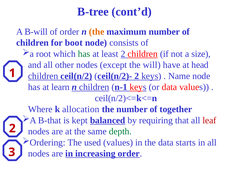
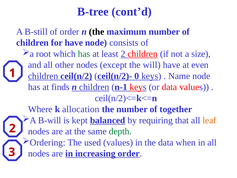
B-will: B-will -> B-still
the at (97, 32) colour: orange -> black
for boot: boot -> have
head: head -> even
ceil(n/2)- 2: 2 -> 0
learn: learn -> finds
B-that: B-that -> B-will
leaf colour: red -> orange
starts: starts -> when
